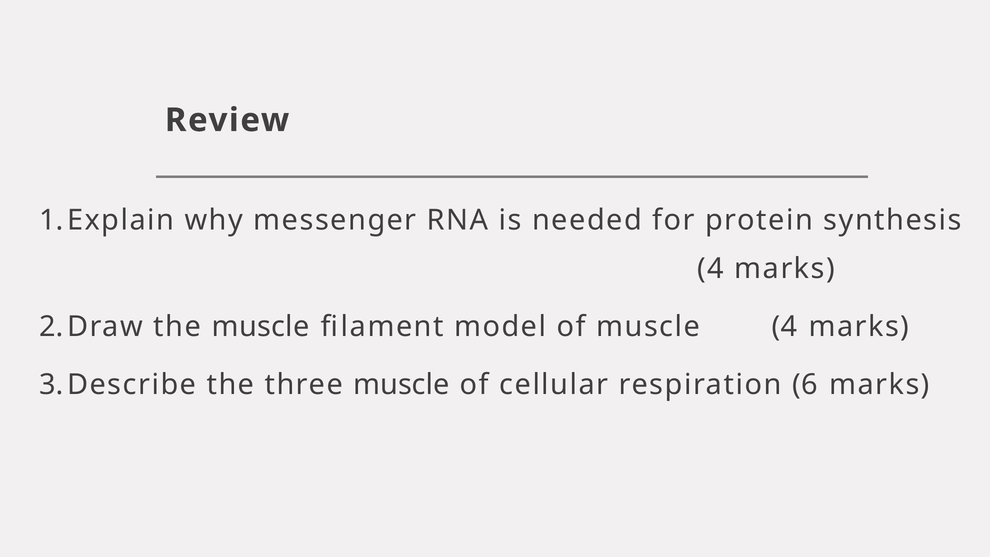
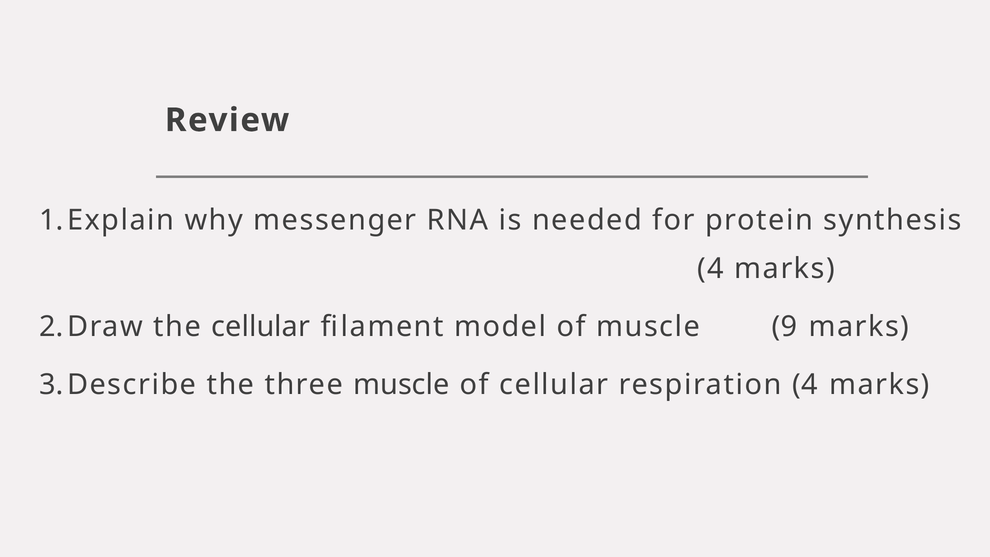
the muscle: muscle -> cellular
muscle 4: 4 -> 9
respiration 6: 6 -> 4
